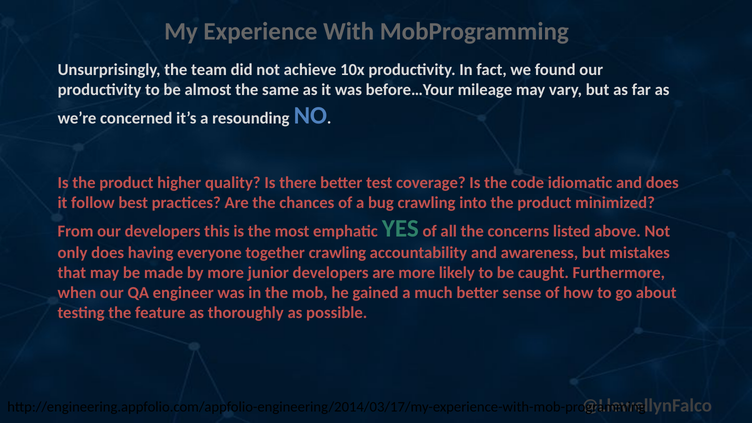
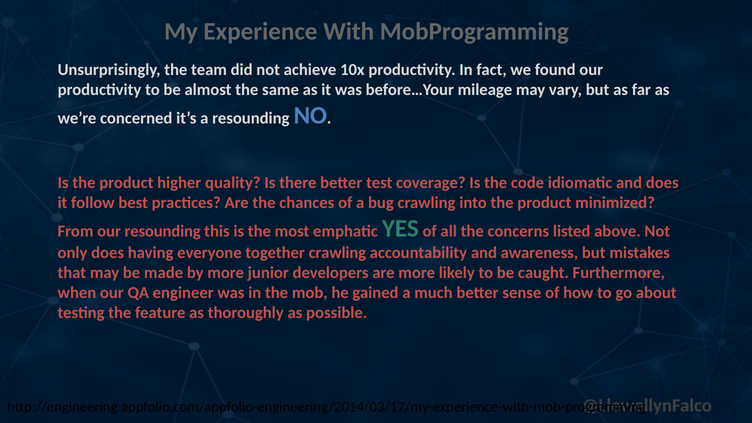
our developers: developers -> resounding
